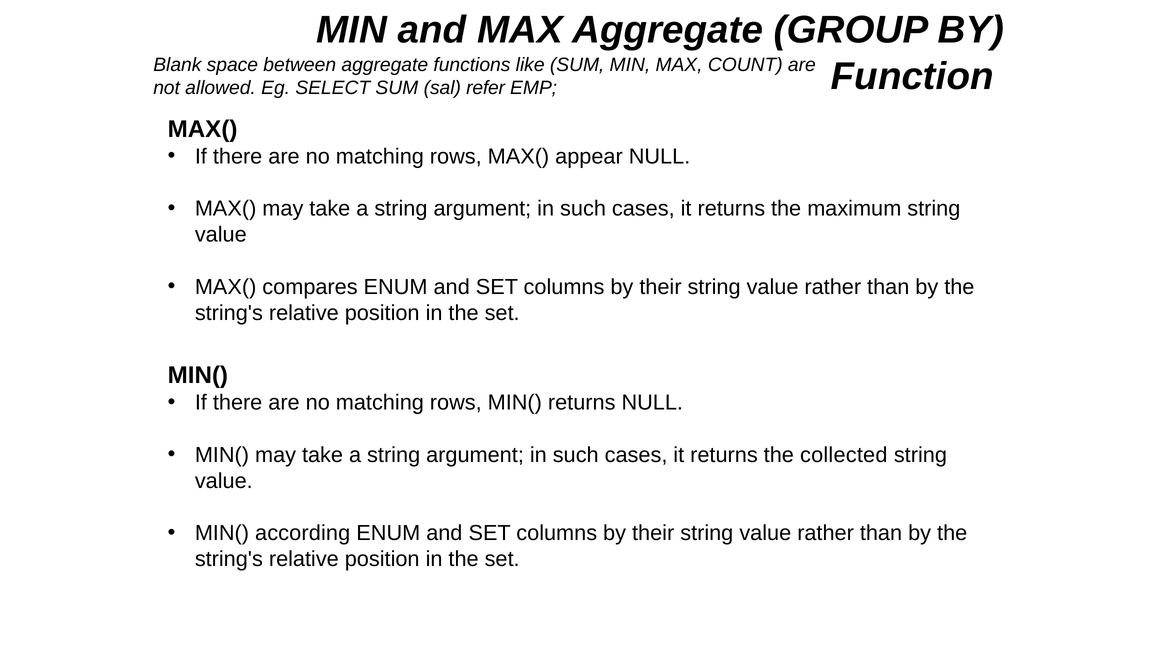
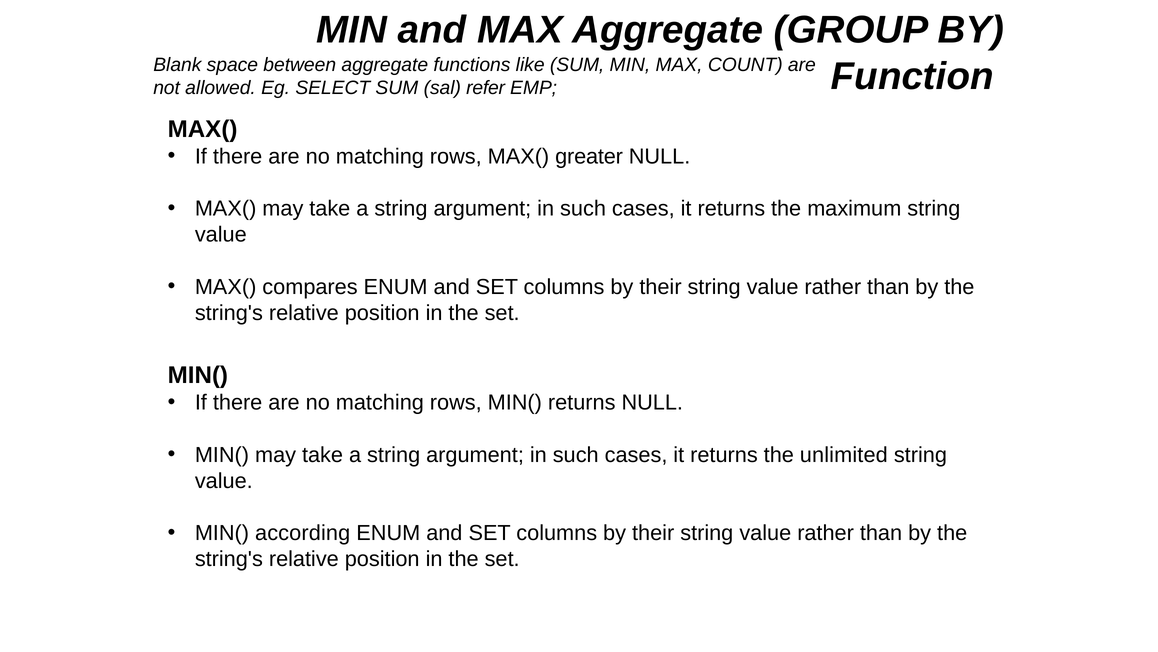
appear: appear -> greater
collected: collected -> unlimited
